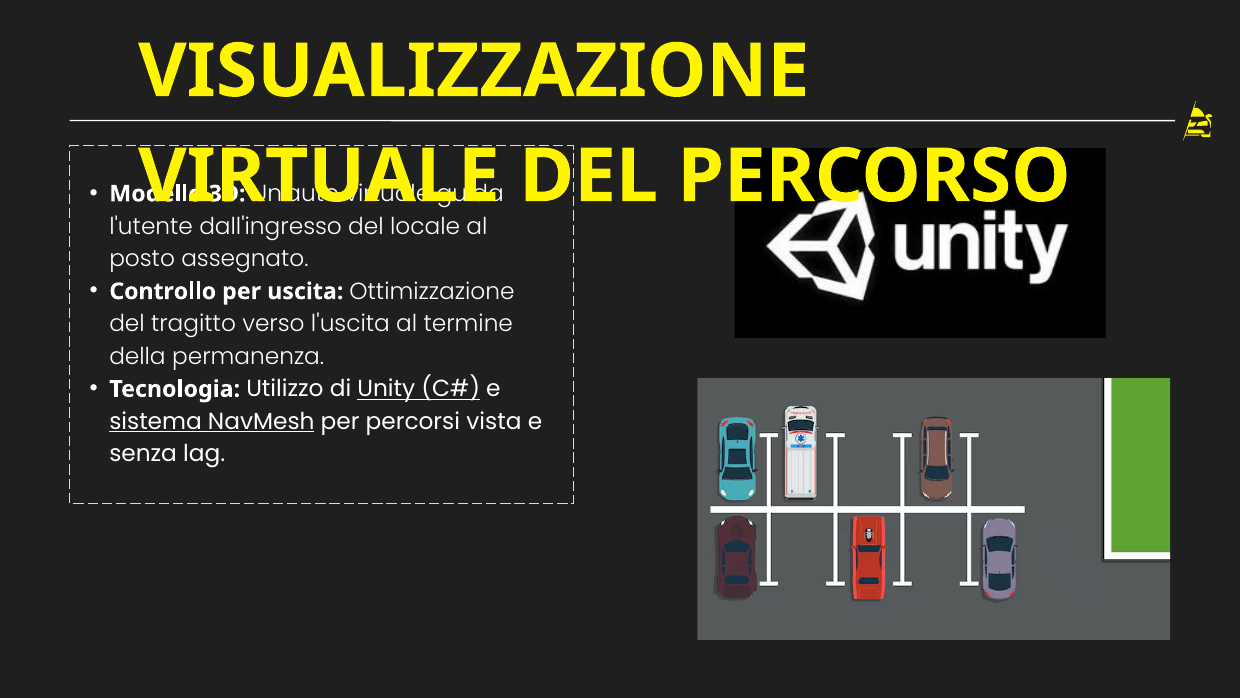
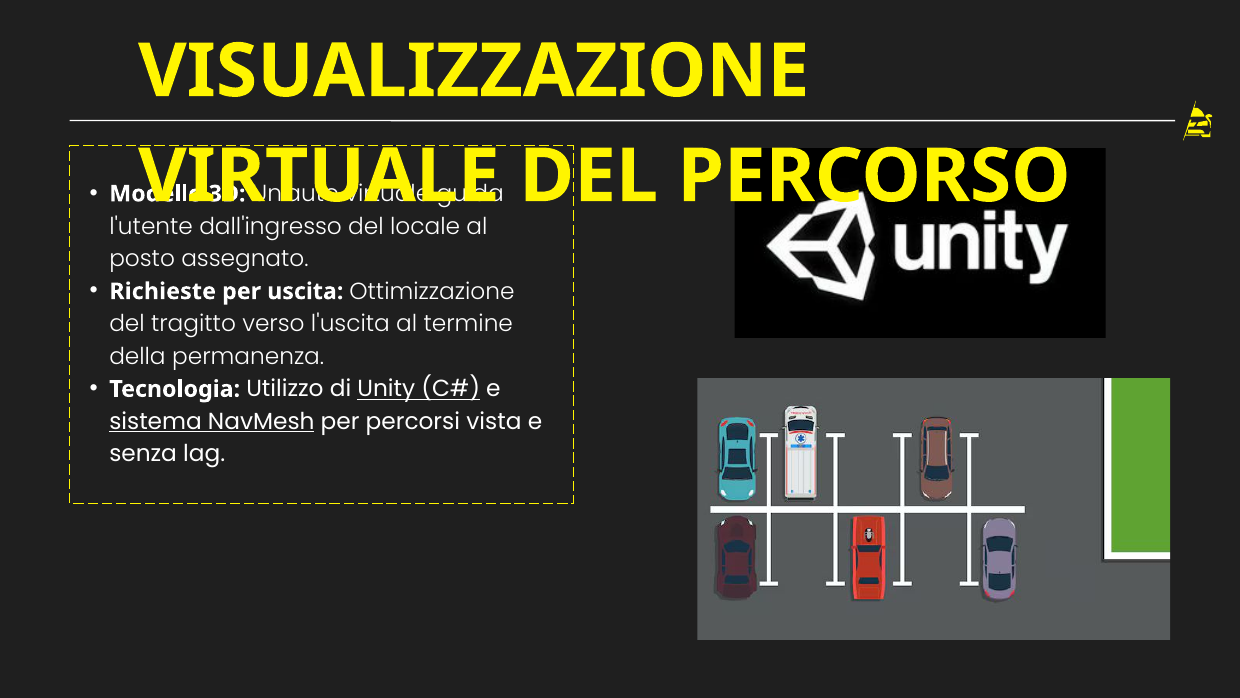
Controllo: Controllo -> Richieste
